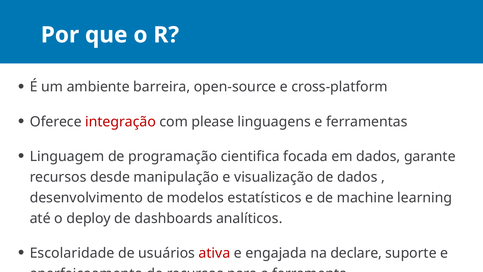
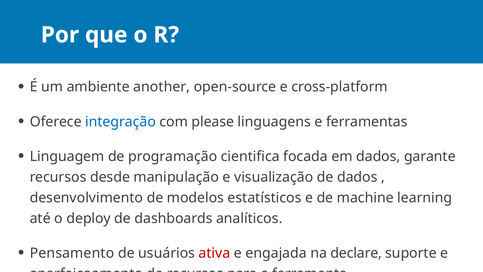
barreira: barreira -> another
integração colour: red -> blue
Escolaridade: Escolaridade -> Pensamento
